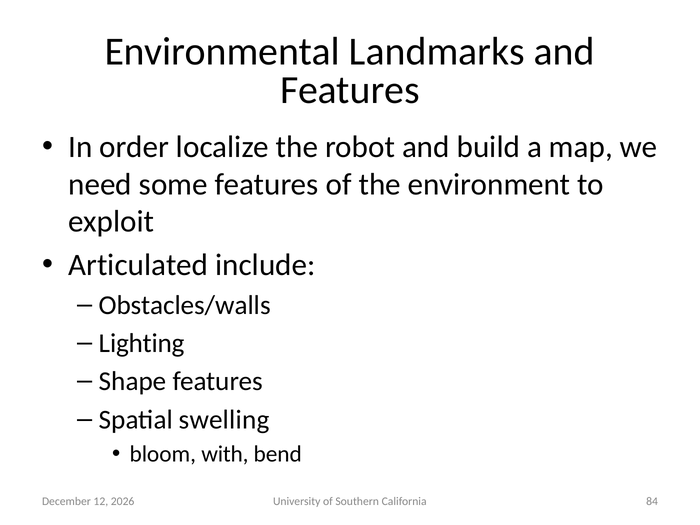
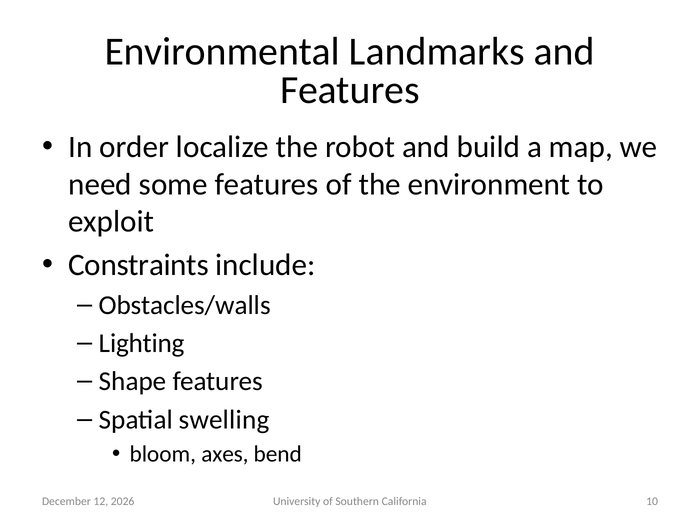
Articulated: Articulated -> Constraints
with: with -> axes
84: 84 -> 10
